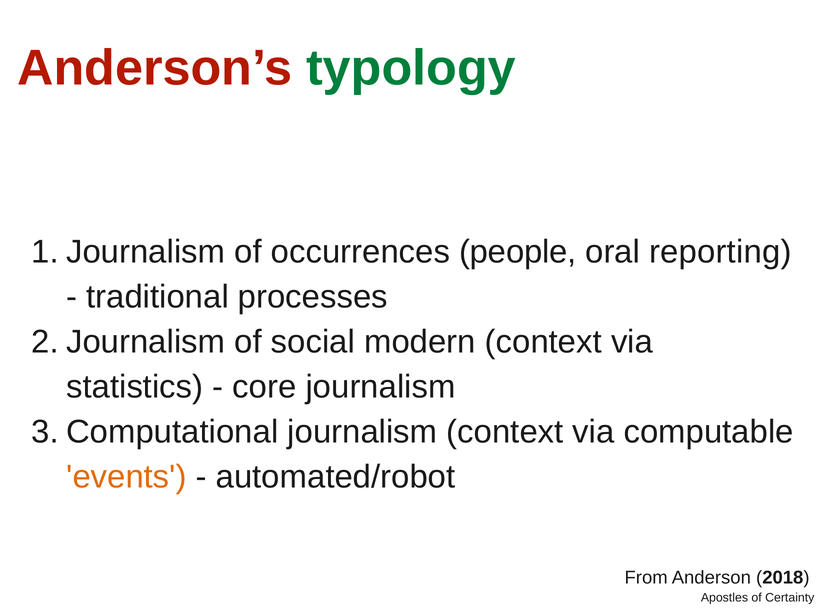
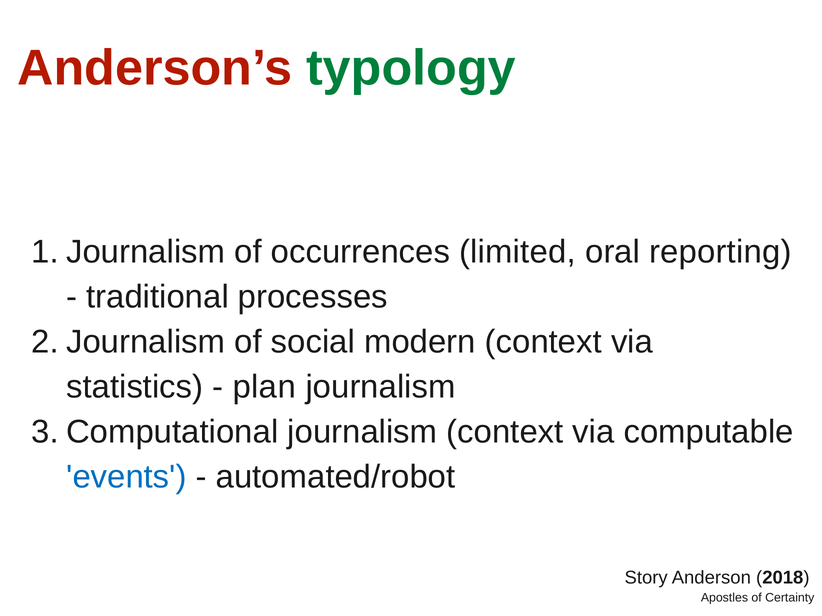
people: people -> limited
core: core -> plan
events colour: orange -> blue
From: From -> Story
